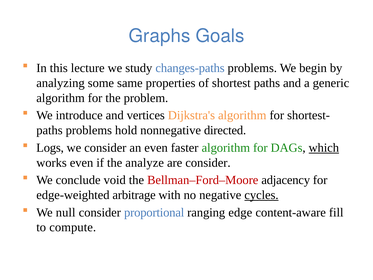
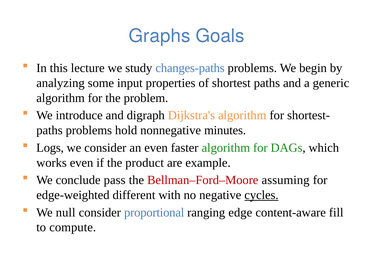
same: same -> input
vertices: vertices -> digraph
directed: directed -> minutes
which underline: present -> none
analyze: analyze -> product
are consider: consider -> example
void: void -> pass
adjacency: adjacency -> assuming
arbitrage: arbitrage -> different
